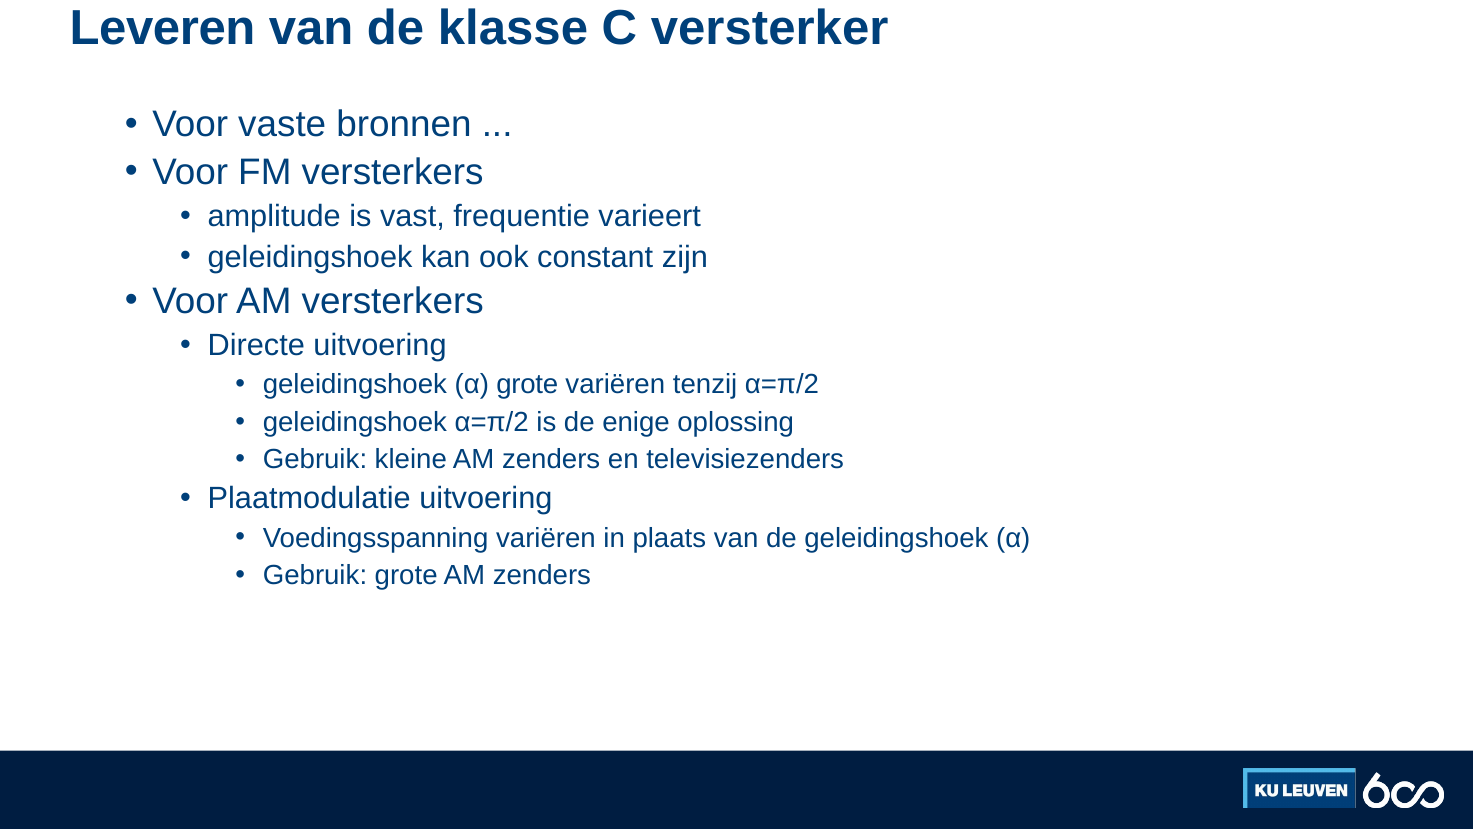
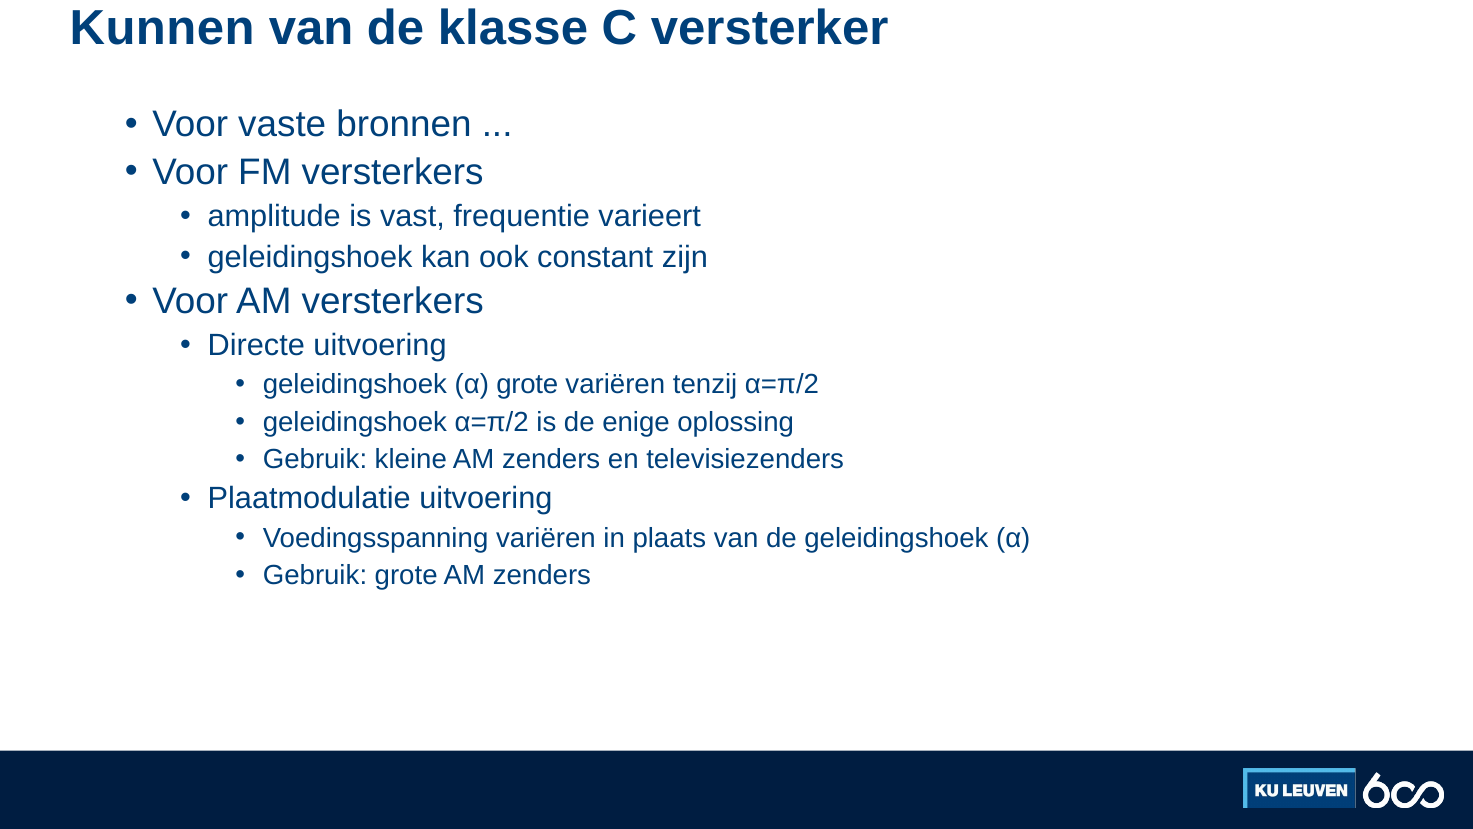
Leveren: Leveren -> Kunnen
